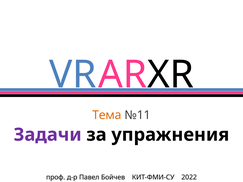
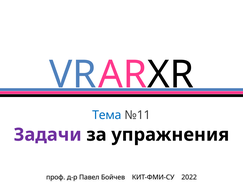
Тема colour: orange -> blue
